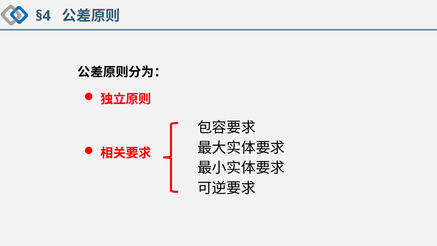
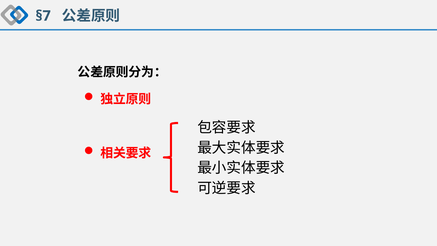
§4: §4 -> §7
